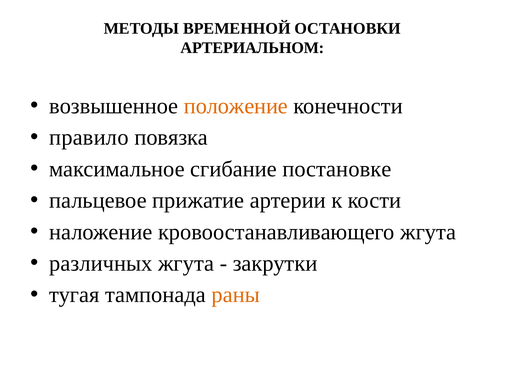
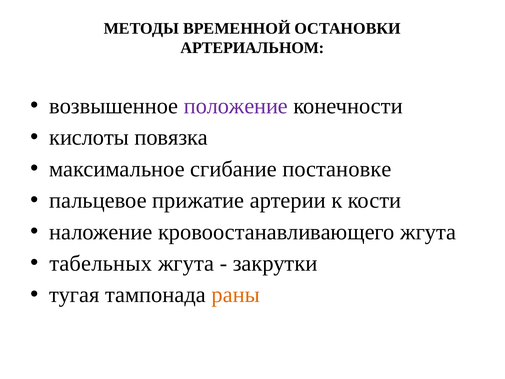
положение colour: orange -> purple
правило: правило -> кислоты
различных: различных -> табельных
